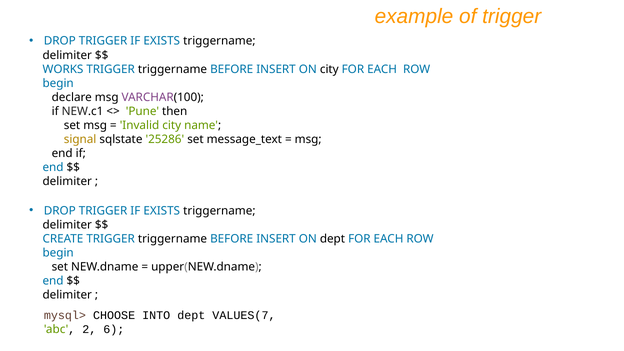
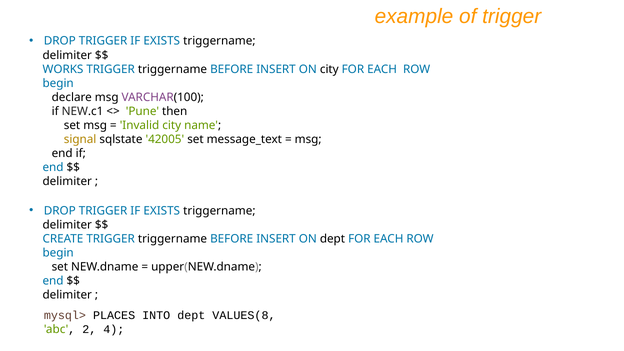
25286: 25286 -> 42005
CHOOSE: CHOOSE -> PLACES
VALUES(7: VALUES(7 -> VALUES(8
6: 6 -> 4
